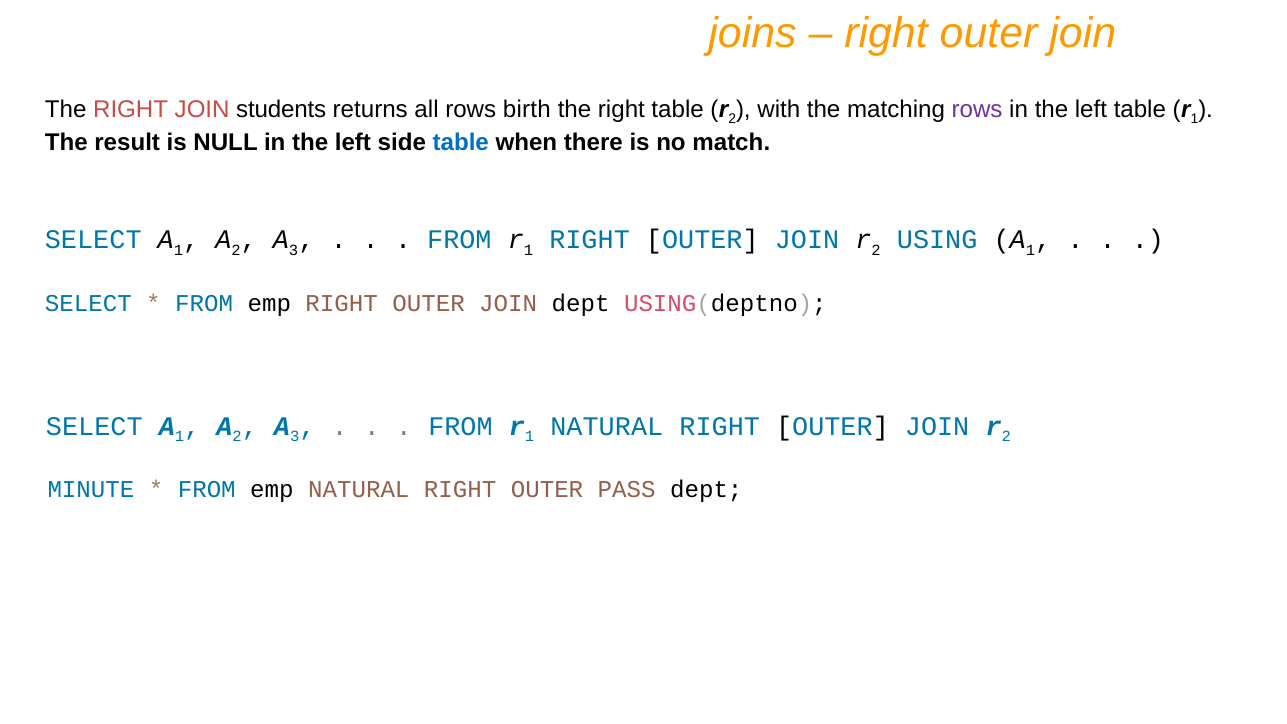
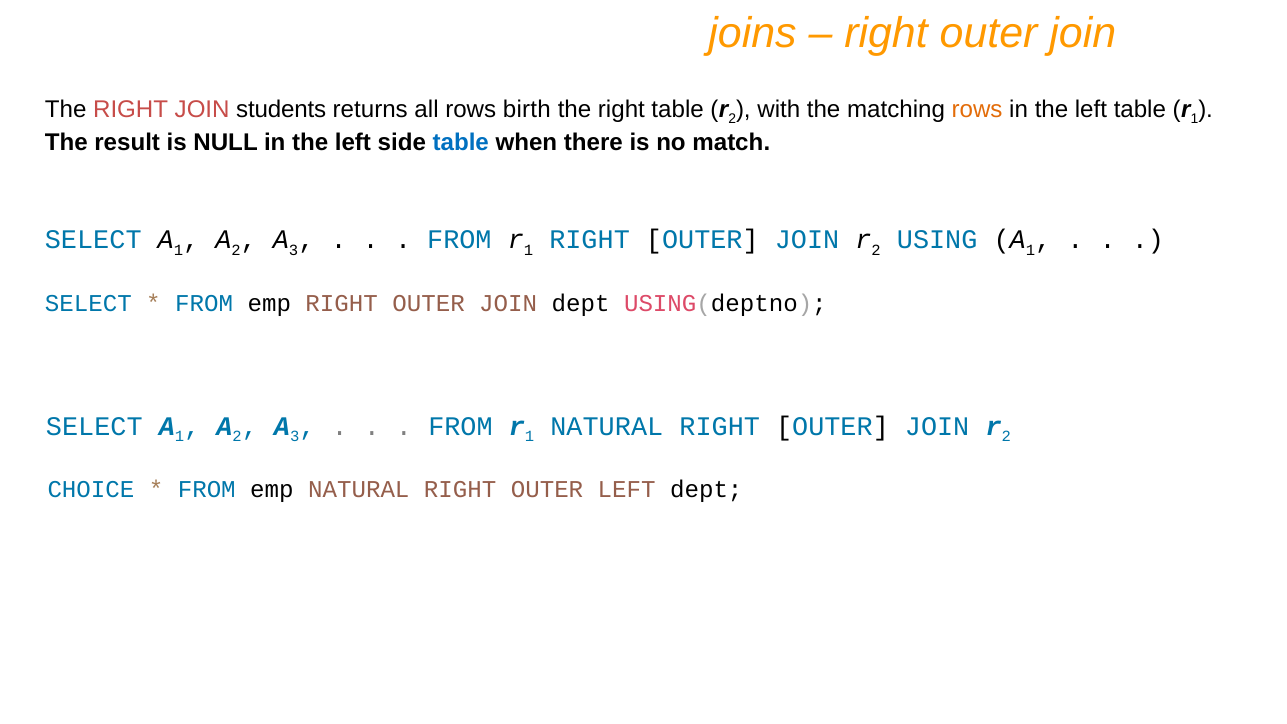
rows at (977, 109) colour: purple -> orange
MINUTE: MINUTE -> CHOICE
OUTER PASS: PASS -> LEFT
